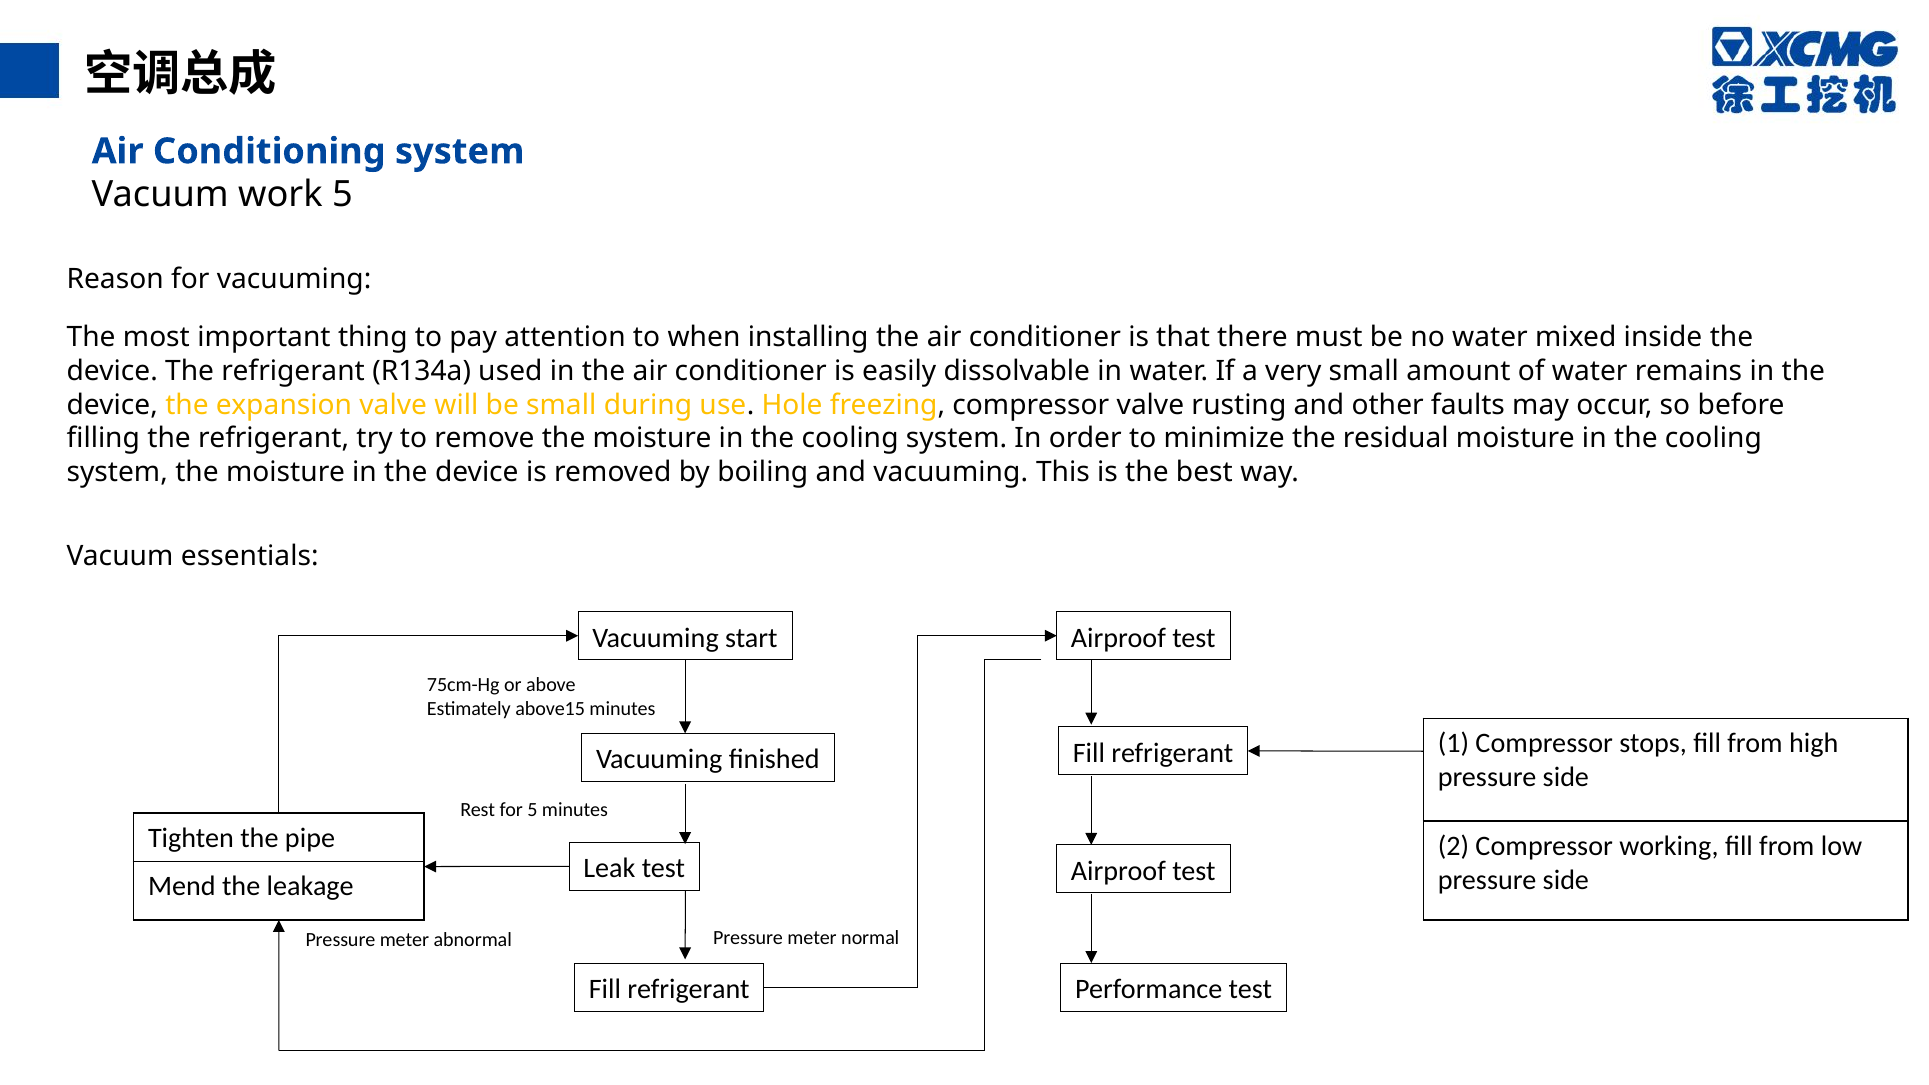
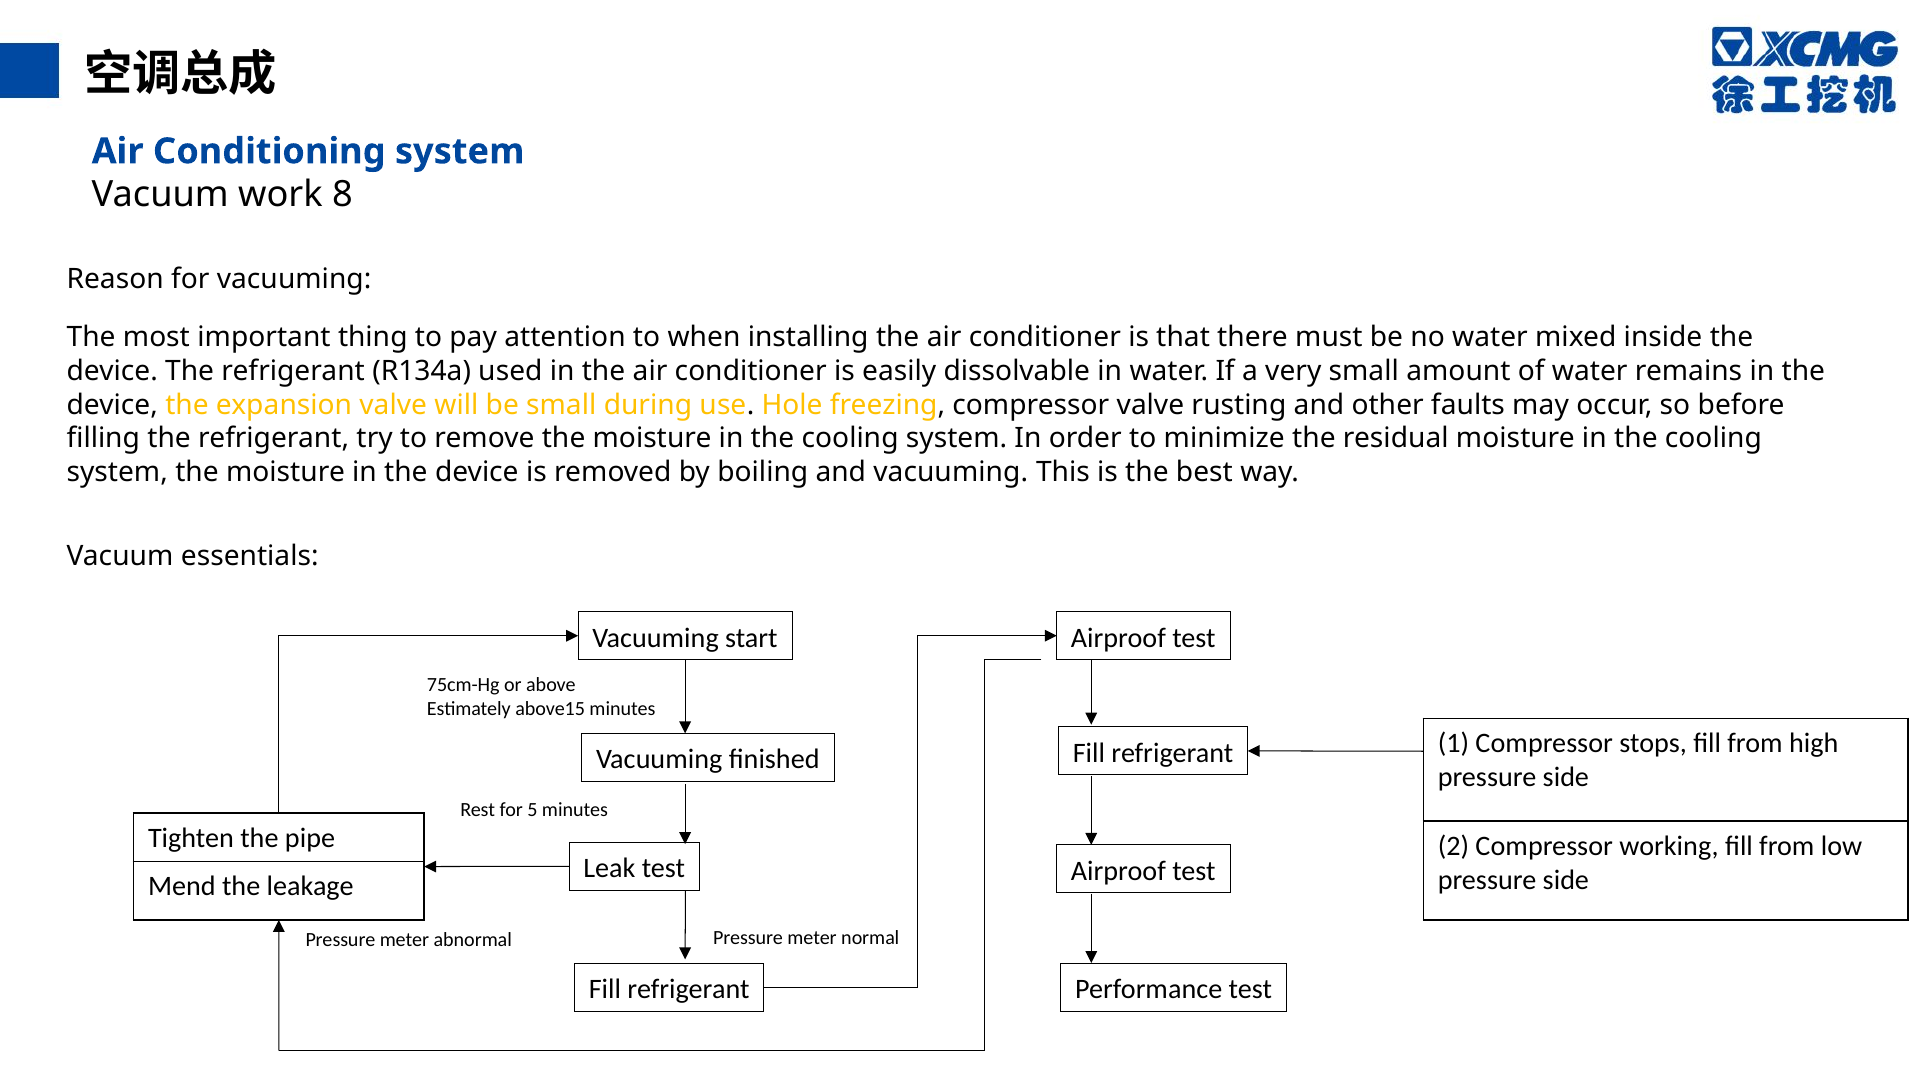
work 5: 5 -> 8
